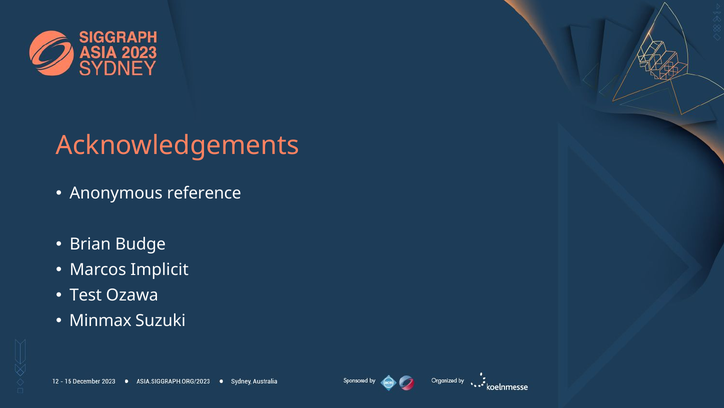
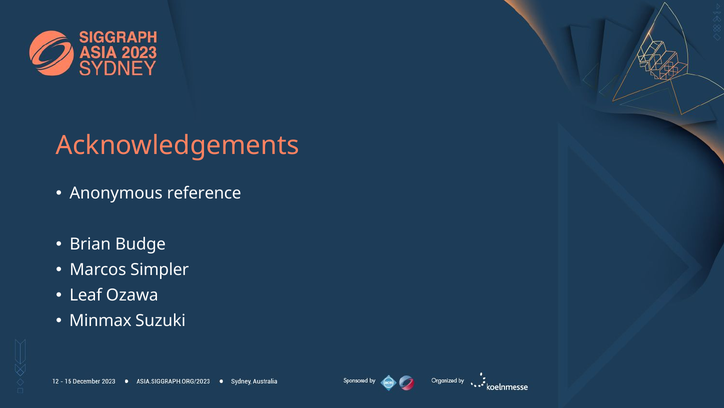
Implicit: Implicit -> Simpler
Test: Test -> Leaf
